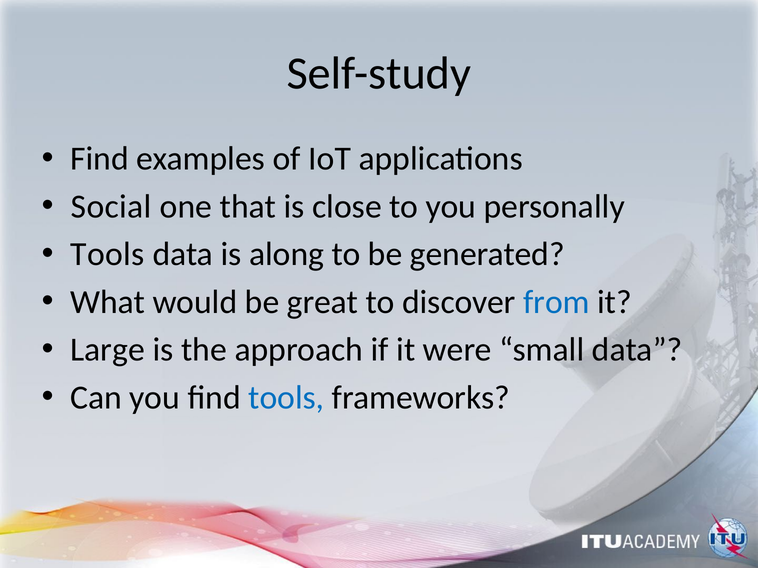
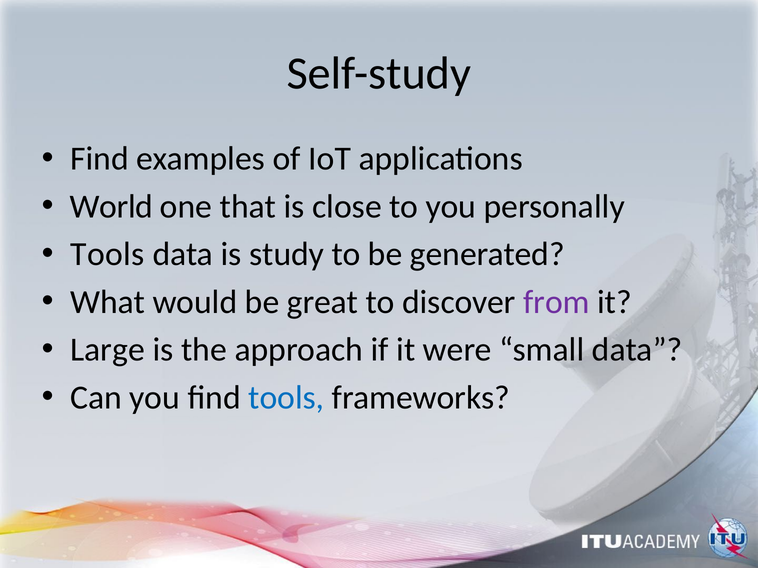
Social: Social -> World
along: along -> study
from colour: blue -> purple
